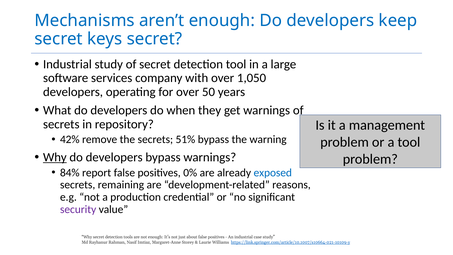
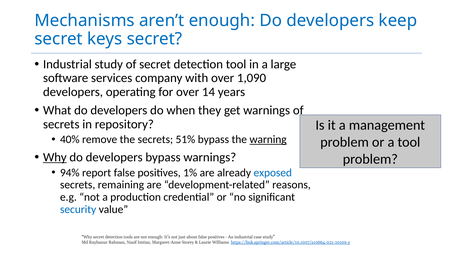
1,050: 1,050 -> 1,090
50: 50 -> 14
42%: 42% -> 40%
warning underline: none -> present
84%: 84% -> 94%
0%: 0% -> 1%
security colour: purple -> blue
